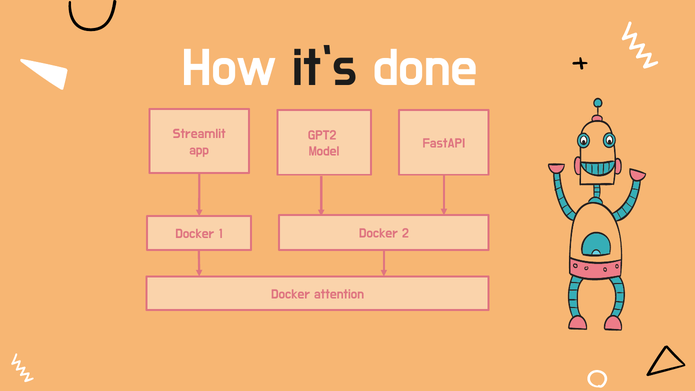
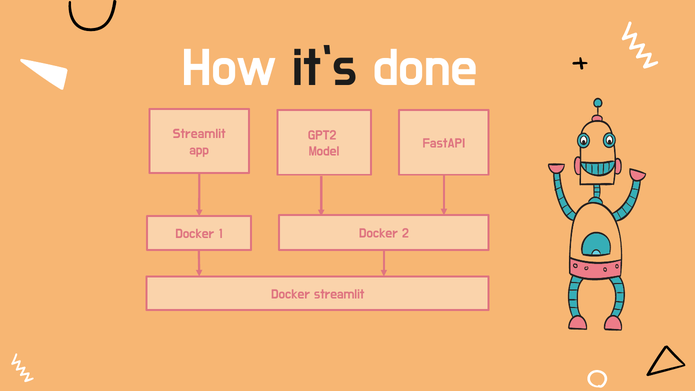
Docker attention: attention -> streamlit
